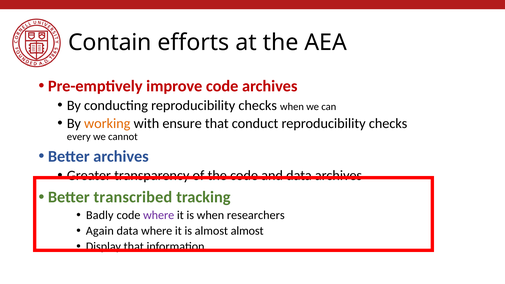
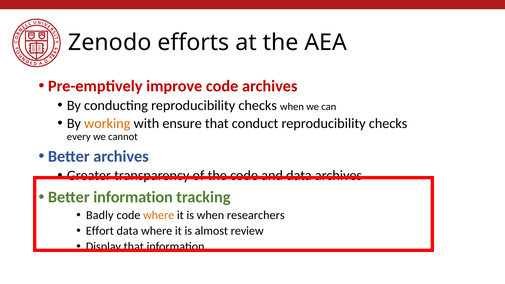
Contain: Contain -> Zenodo
Better transcribed: transcribed -> information
where at (159, 215) colour: purple -> orange
Again: Again -> Effort
almost almost: almost -> review
